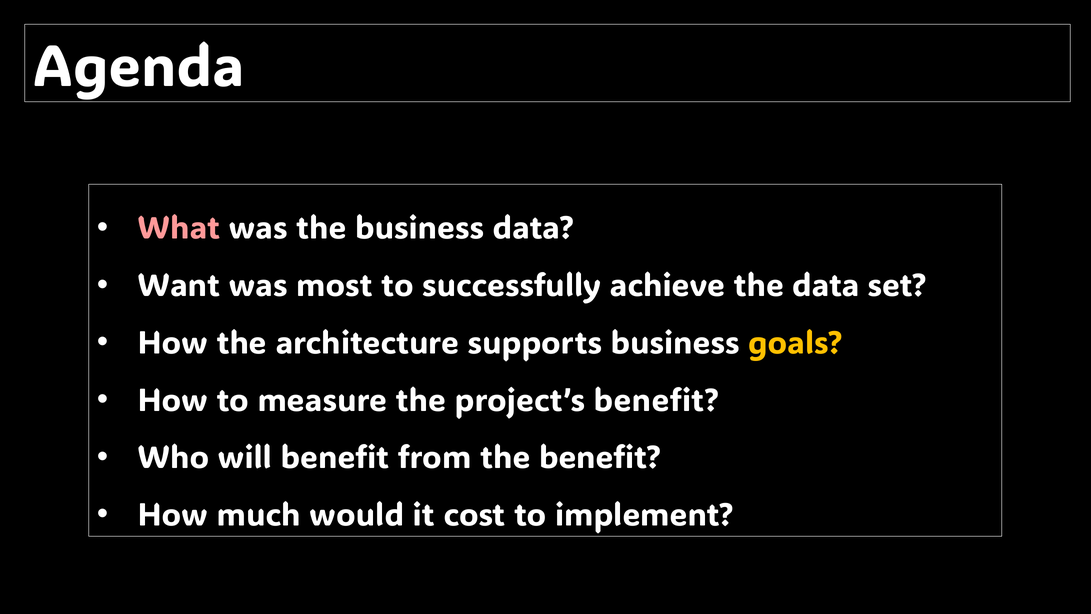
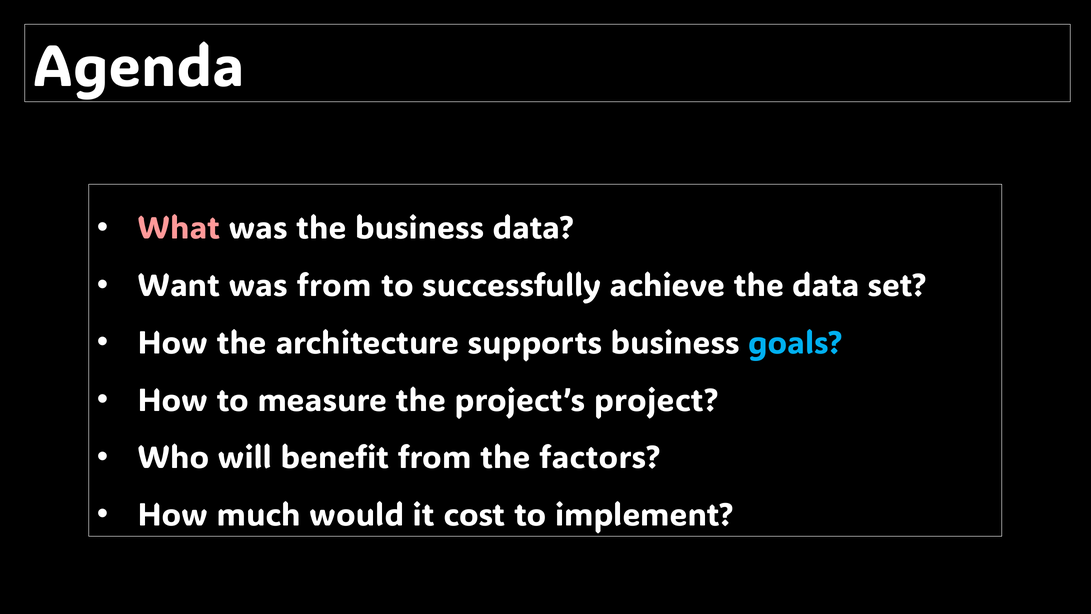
was most: most -> from
goals colour: yellow -> light blue
project’s benefit: benefit -> project
the benefit: benefit -> factors
